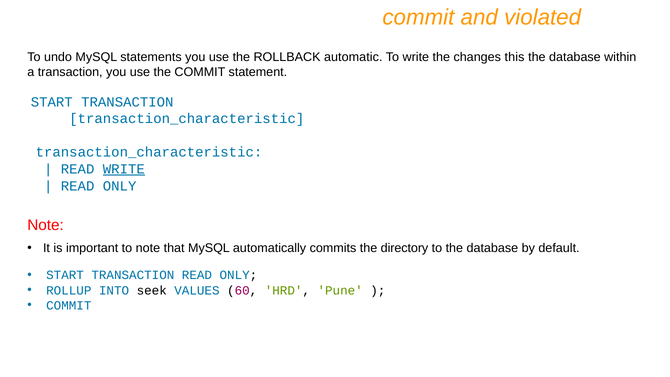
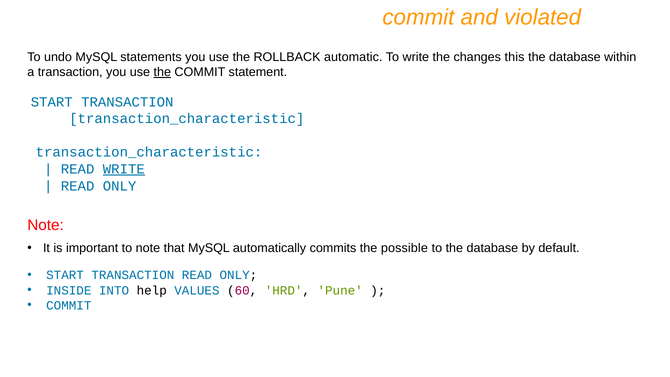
the at (162, 72) underline: none -> present
directory: directory -> possible
ROLLUP: ROLLUP -> INSIDE
seek: seek -> help
